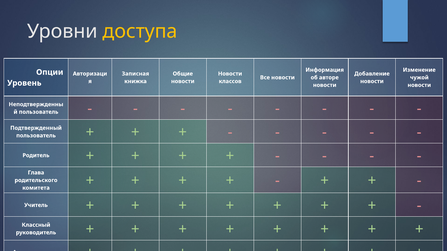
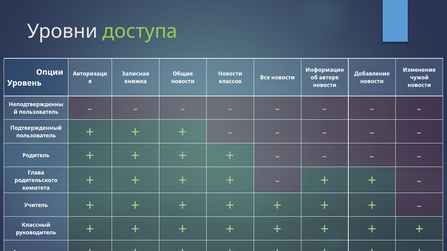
доступа colour: yellow -> light green
